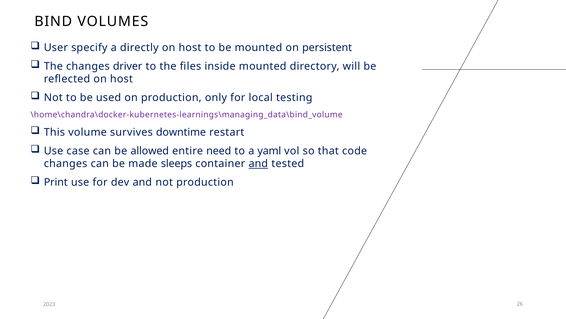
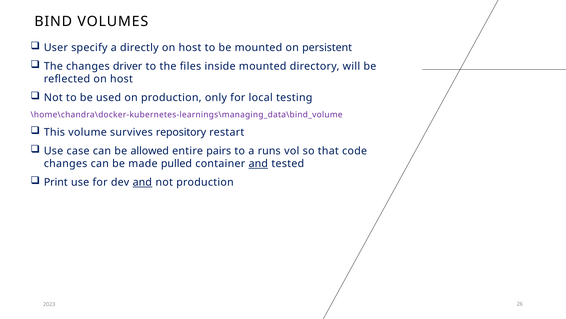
downtime: downtime -> repository
need: need -> pairs
yaml: yaml -> runs
sleeps: sleeps -> pulled
and at (142, 182) underline: none -> present
